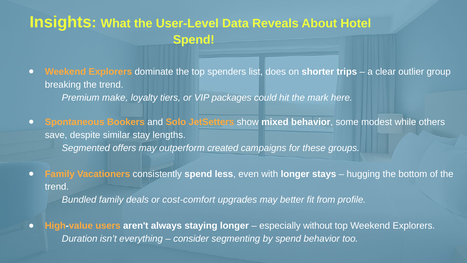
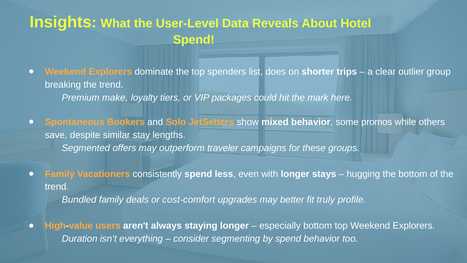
modest: modest -> promos
created: created -> traveler
from: from -> truly
especially without: without -> bottom
